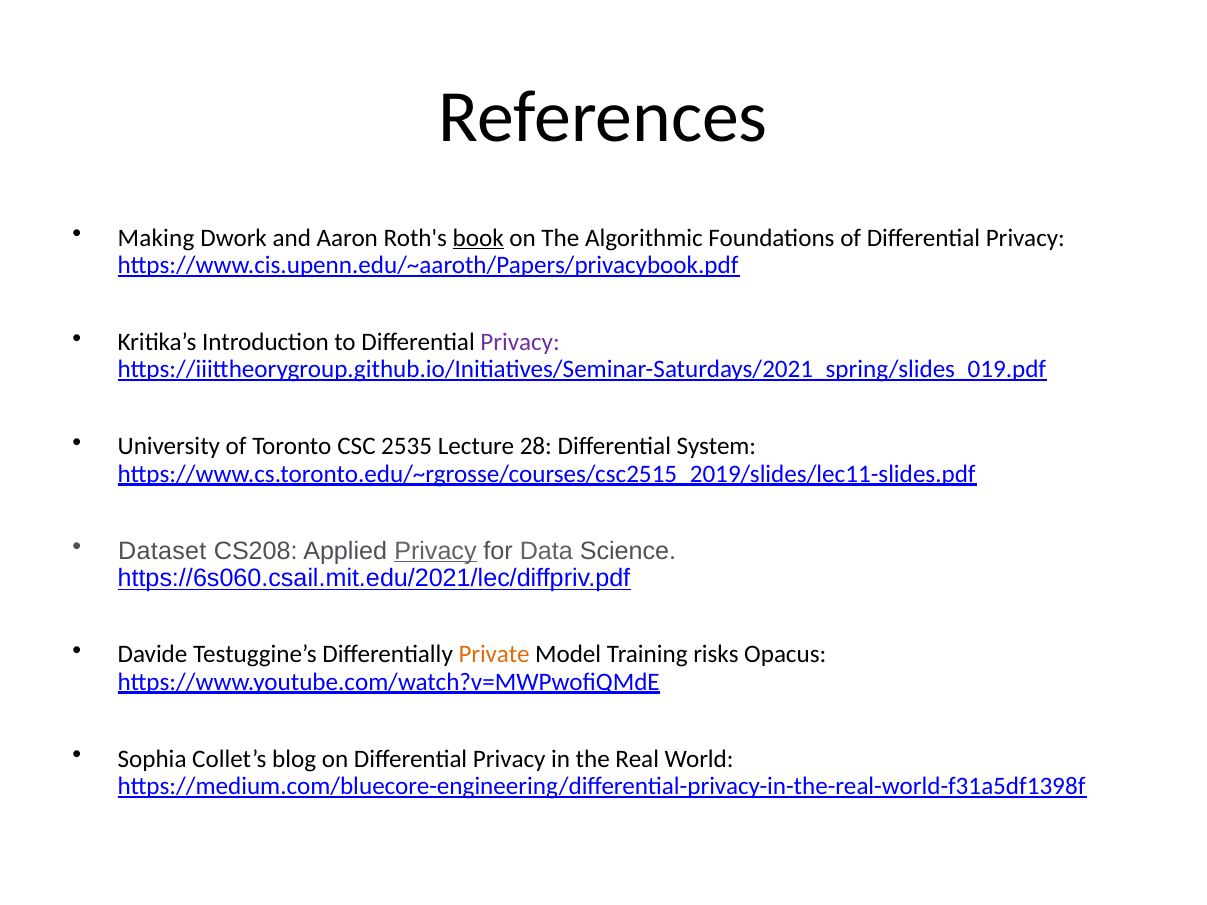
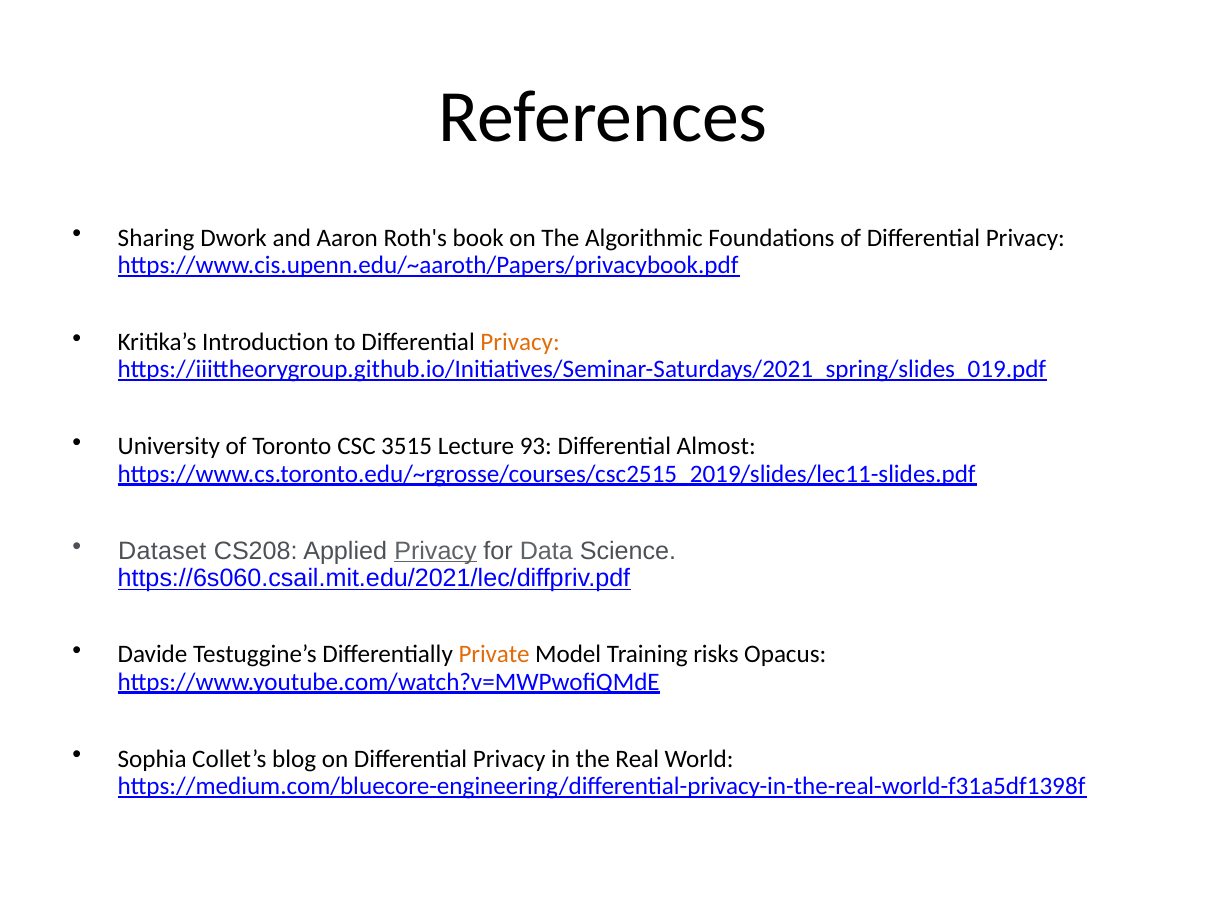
Making: Making -> Sharing
book underline: present -> none
Privacy at (520, 342) colour: purple -> orange
2535: 2535 -> 3515
28: 28 -> 93
System: System -> Almost
